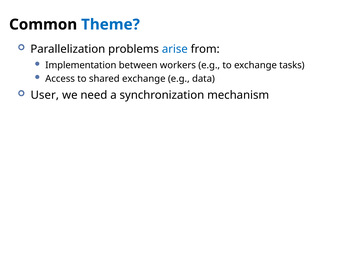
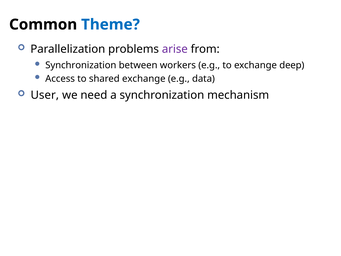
arise colour: blue -> purple
Implementation at (81, 65): Implementation -> Synchronization
tasks: tasks -> deep
